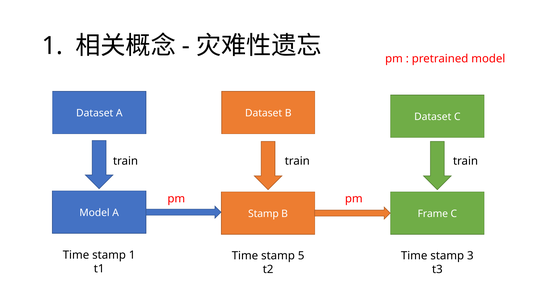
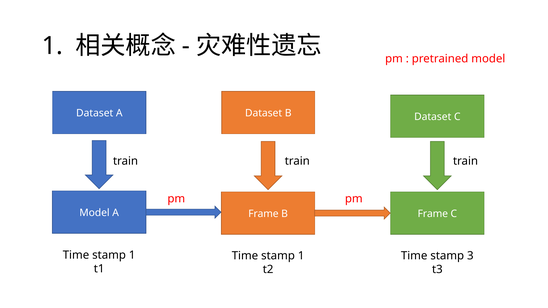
A Stamp: Stamp -> Frame
5 at (301, 256): 5 -> 1
